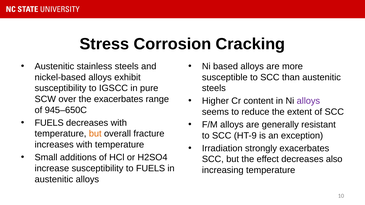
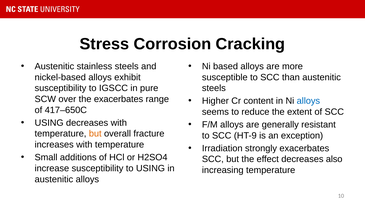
alloys at (308, 101) colour: purple -> blue
945–650C: 945–650C -> 417–650C
FUELS at (49, 123): FUELS -> USING
to FUELS: FUELS -> USING
